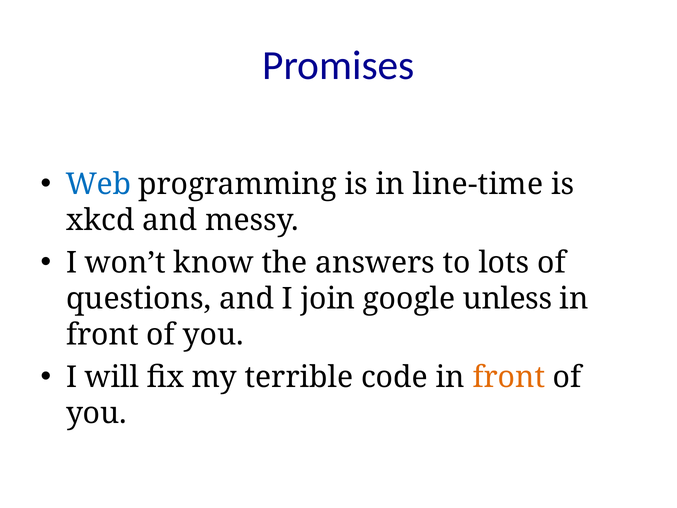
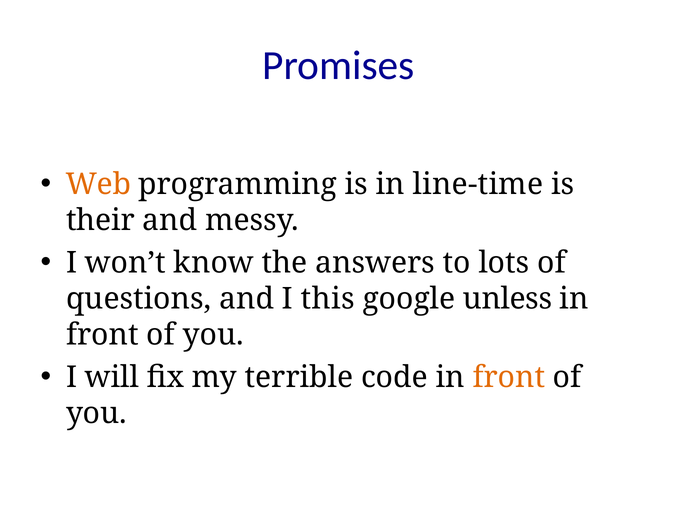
Web colour: blue -> orange
xkcd: xkcd -> their
join: join -> this
